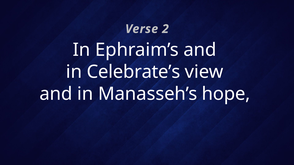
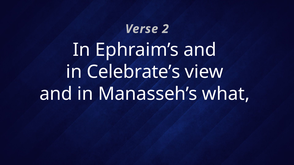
hope: hope -> what
